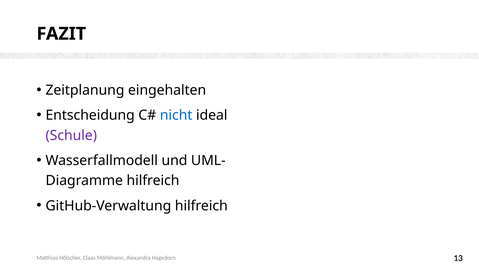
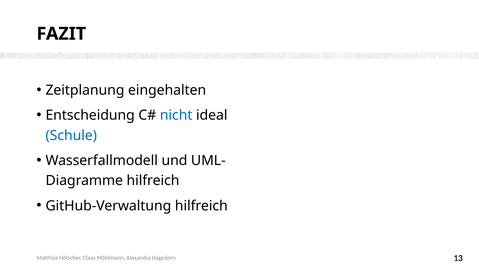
Schule colour: purple -> blue
